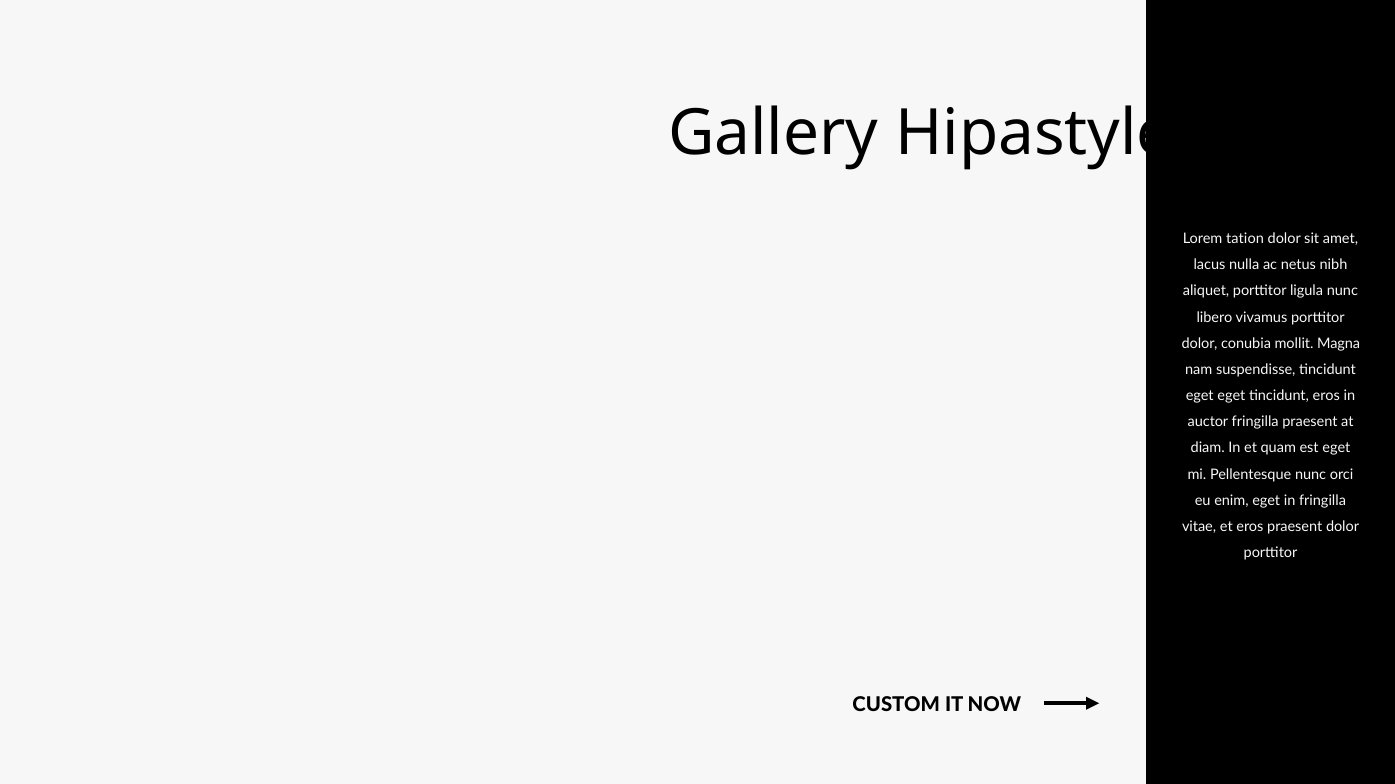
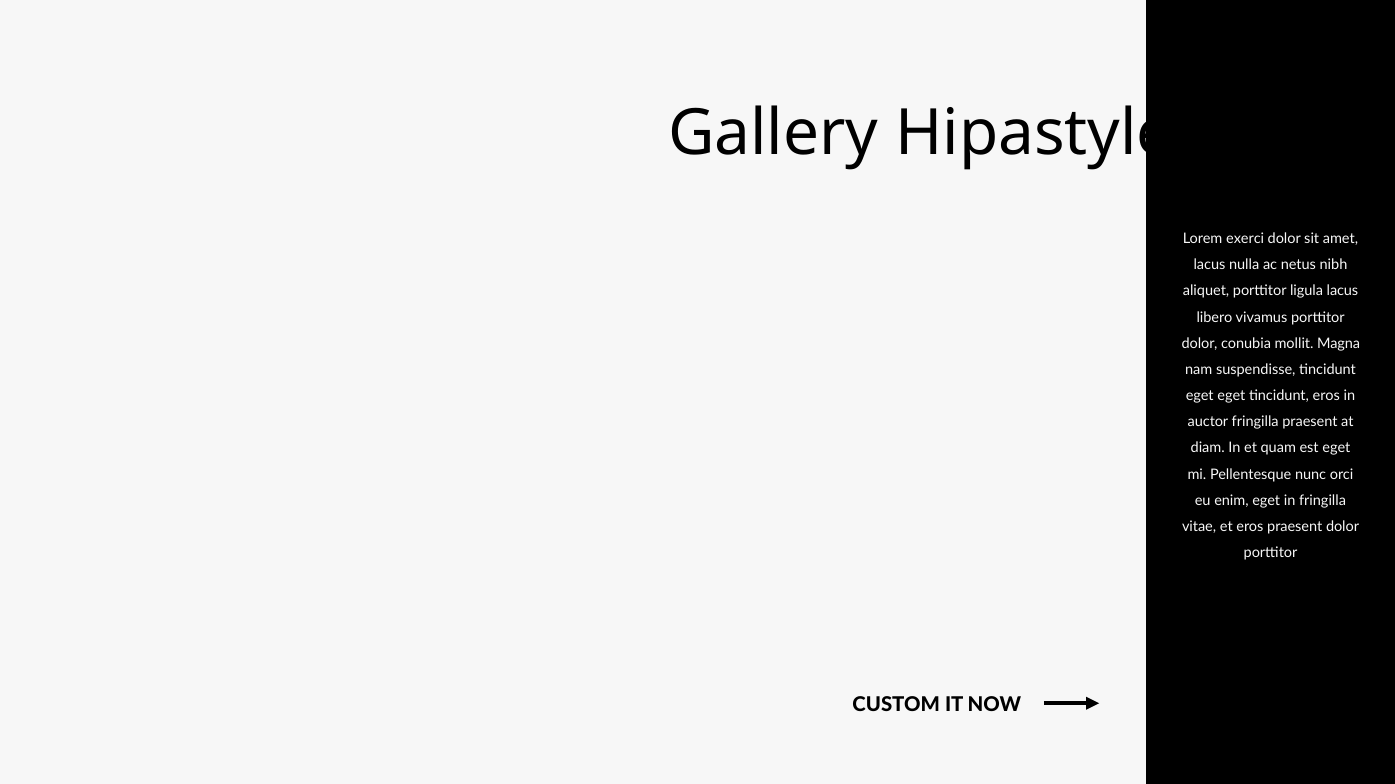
tation: tation -> exerci
ligula nunc: nunc -> lacus
